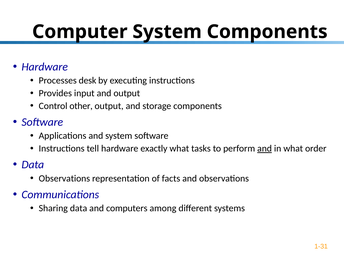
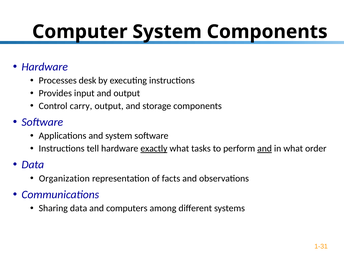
other: other -> carry
exactly underline: none -> present
Observations at (64, 178): Observations -> Organization
